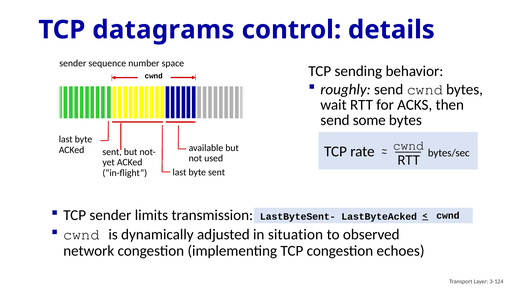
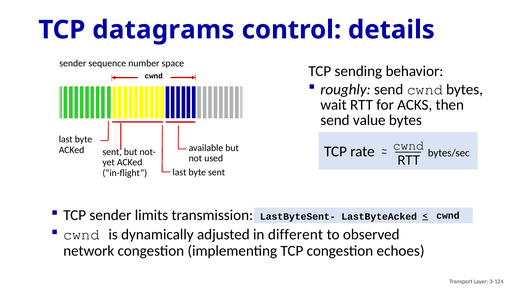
some: some -> value
situation: situation -> different
